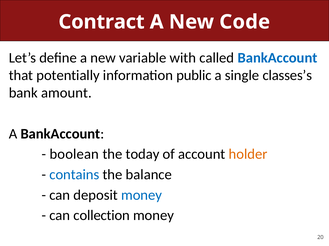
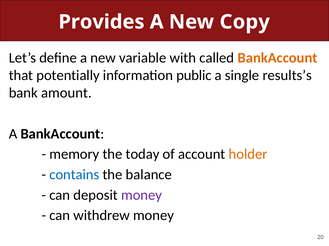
Contract: Contract -> Provides
Code: Code -> Copy
BankAccount at (278, 58) colour: blue -> orange
classes’s: classes’s -> results’s
boolean: boolean -> memory
money at (142, 196) colour: blue -> purple
collection: collection -> withdrew
